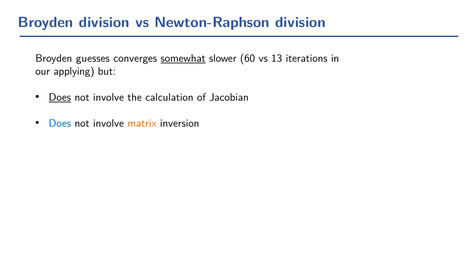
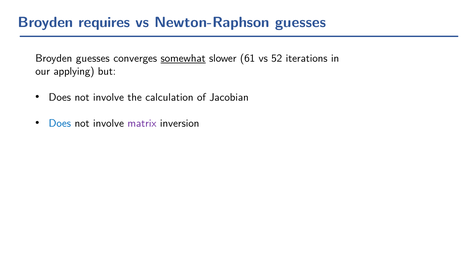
Broyden division: division -> requires
Newton-Raphson division: division -> guesses
60: 60 -> 61
13: 13 -> 52
Does at (60, 97) underline: present -> none
matrix colour: orange -> purple
